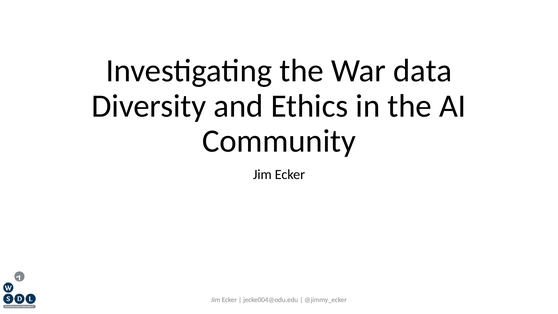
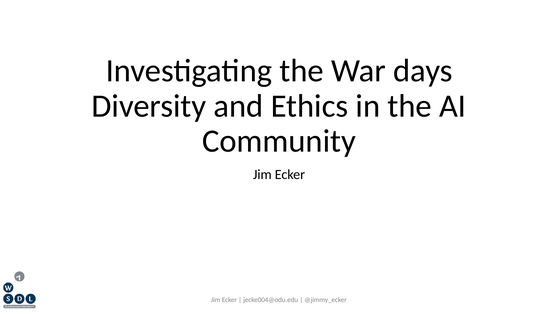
data: data -> days
